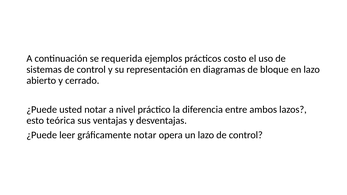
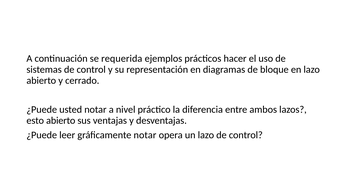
costo: costo -> hacer
esto teórica: teórica -> abierto
